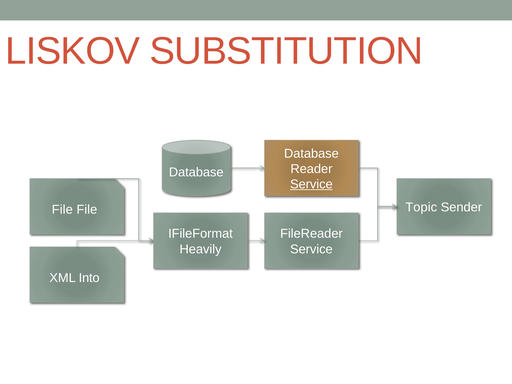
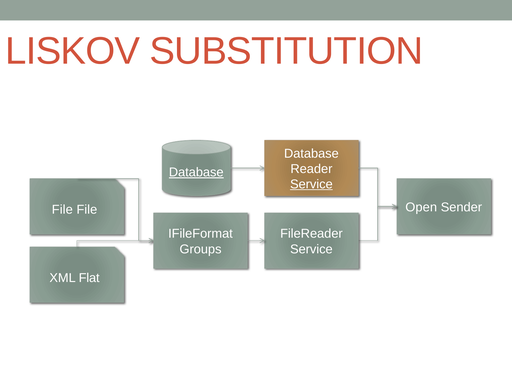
Database at (196, 172) underline: none -> present
Topic: Topic -> Open
Heavily: Heavily -> Groups
Into: Into -> Flat
